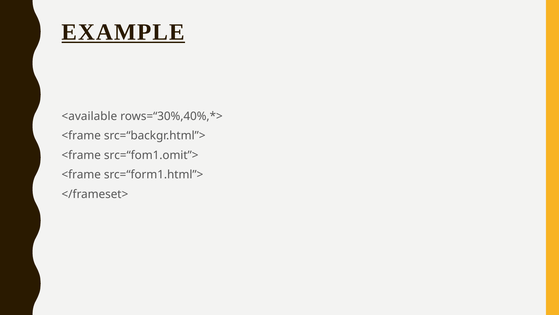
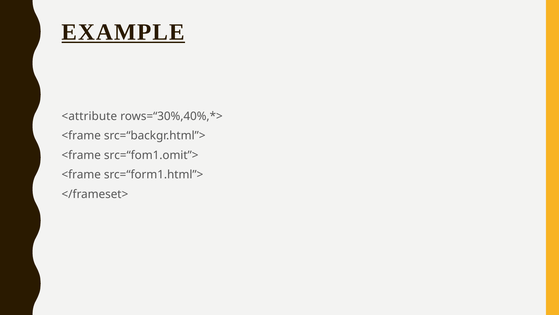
<available: <available -> <attribute
